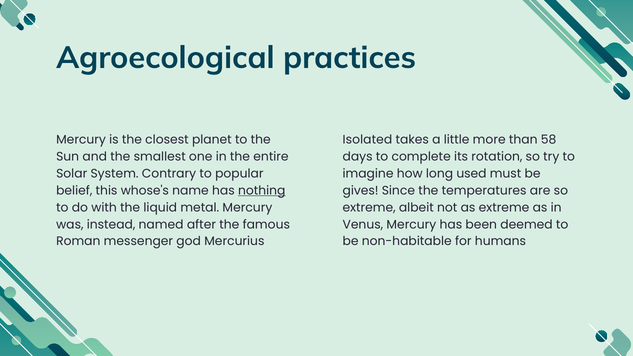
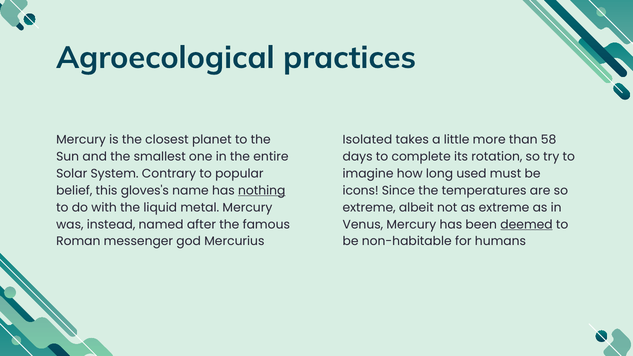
whose's: whose's -> gloves's
gives: gives -> icons
deemed underline: none -> present
